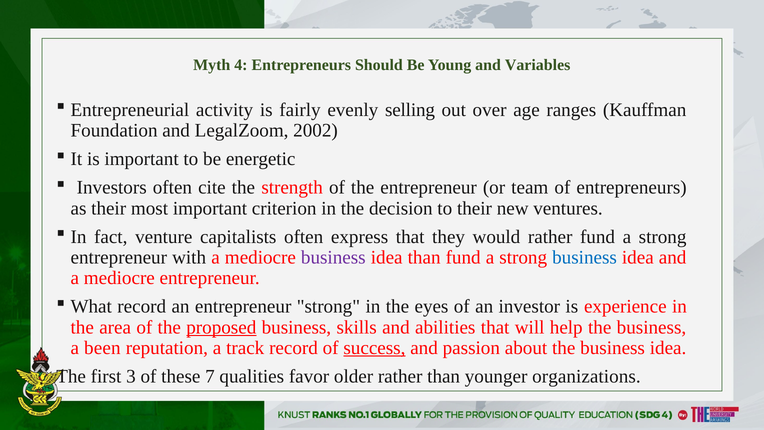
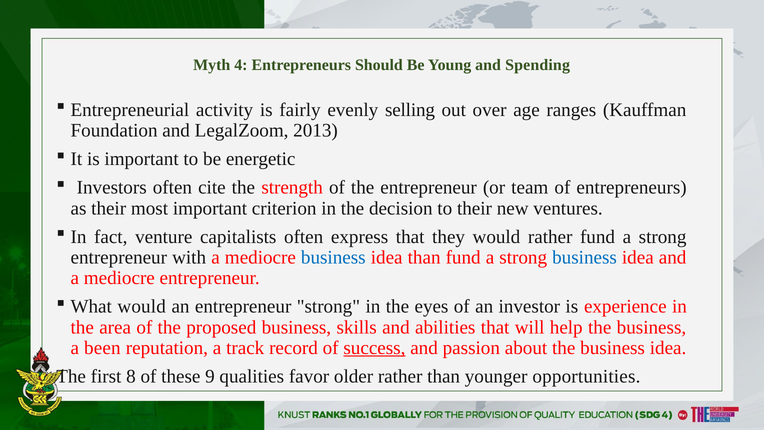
Variables: Variables -> Spending
2002: 2002 -> 2013
business at (333, 257) colour: purple -> blue
What record: record -> would
proposed underline: present -> none
3: 3 -> 8
7: 7 -> 9
organizations: organizations -> opportunities
